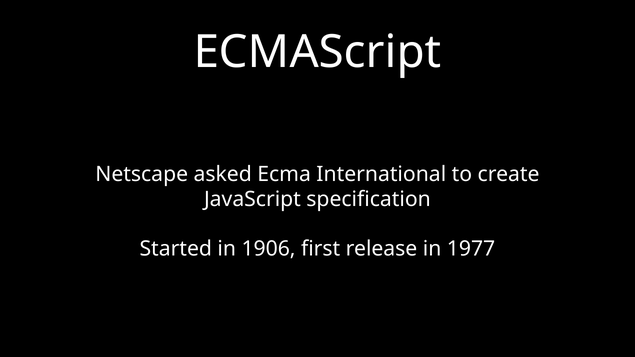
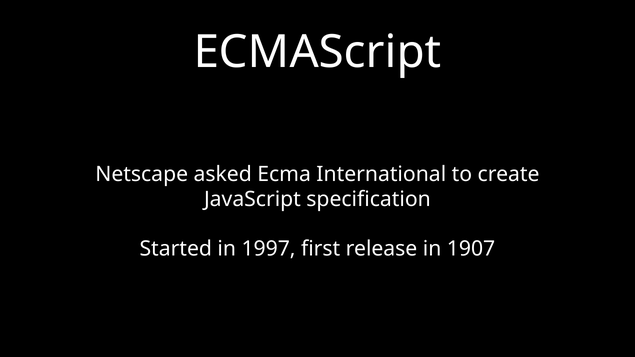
1906: 1906 -> 1997
1977: 1977 -> 1907
